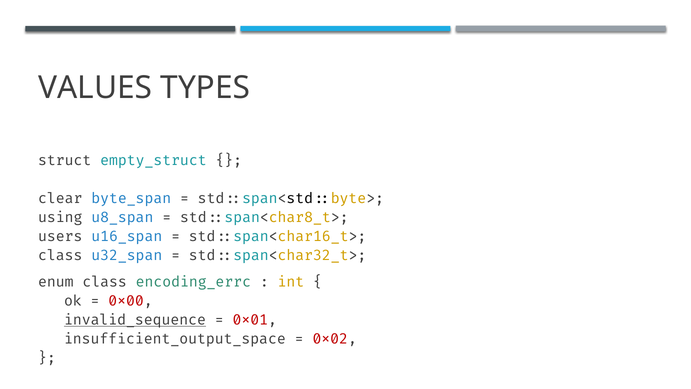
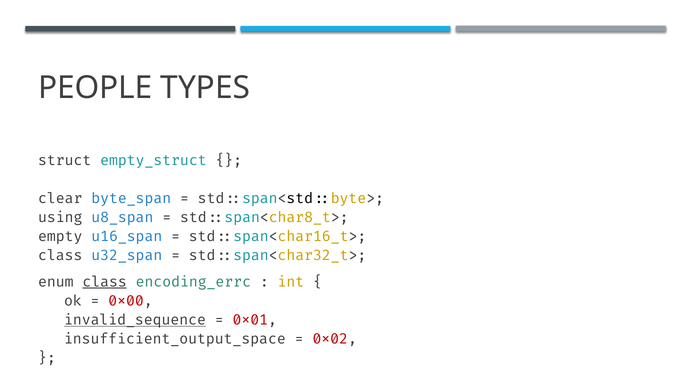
VALUES: VALUES -> PEOPLE
users: users -> empty
class at (105, 282) underline: none -> present
